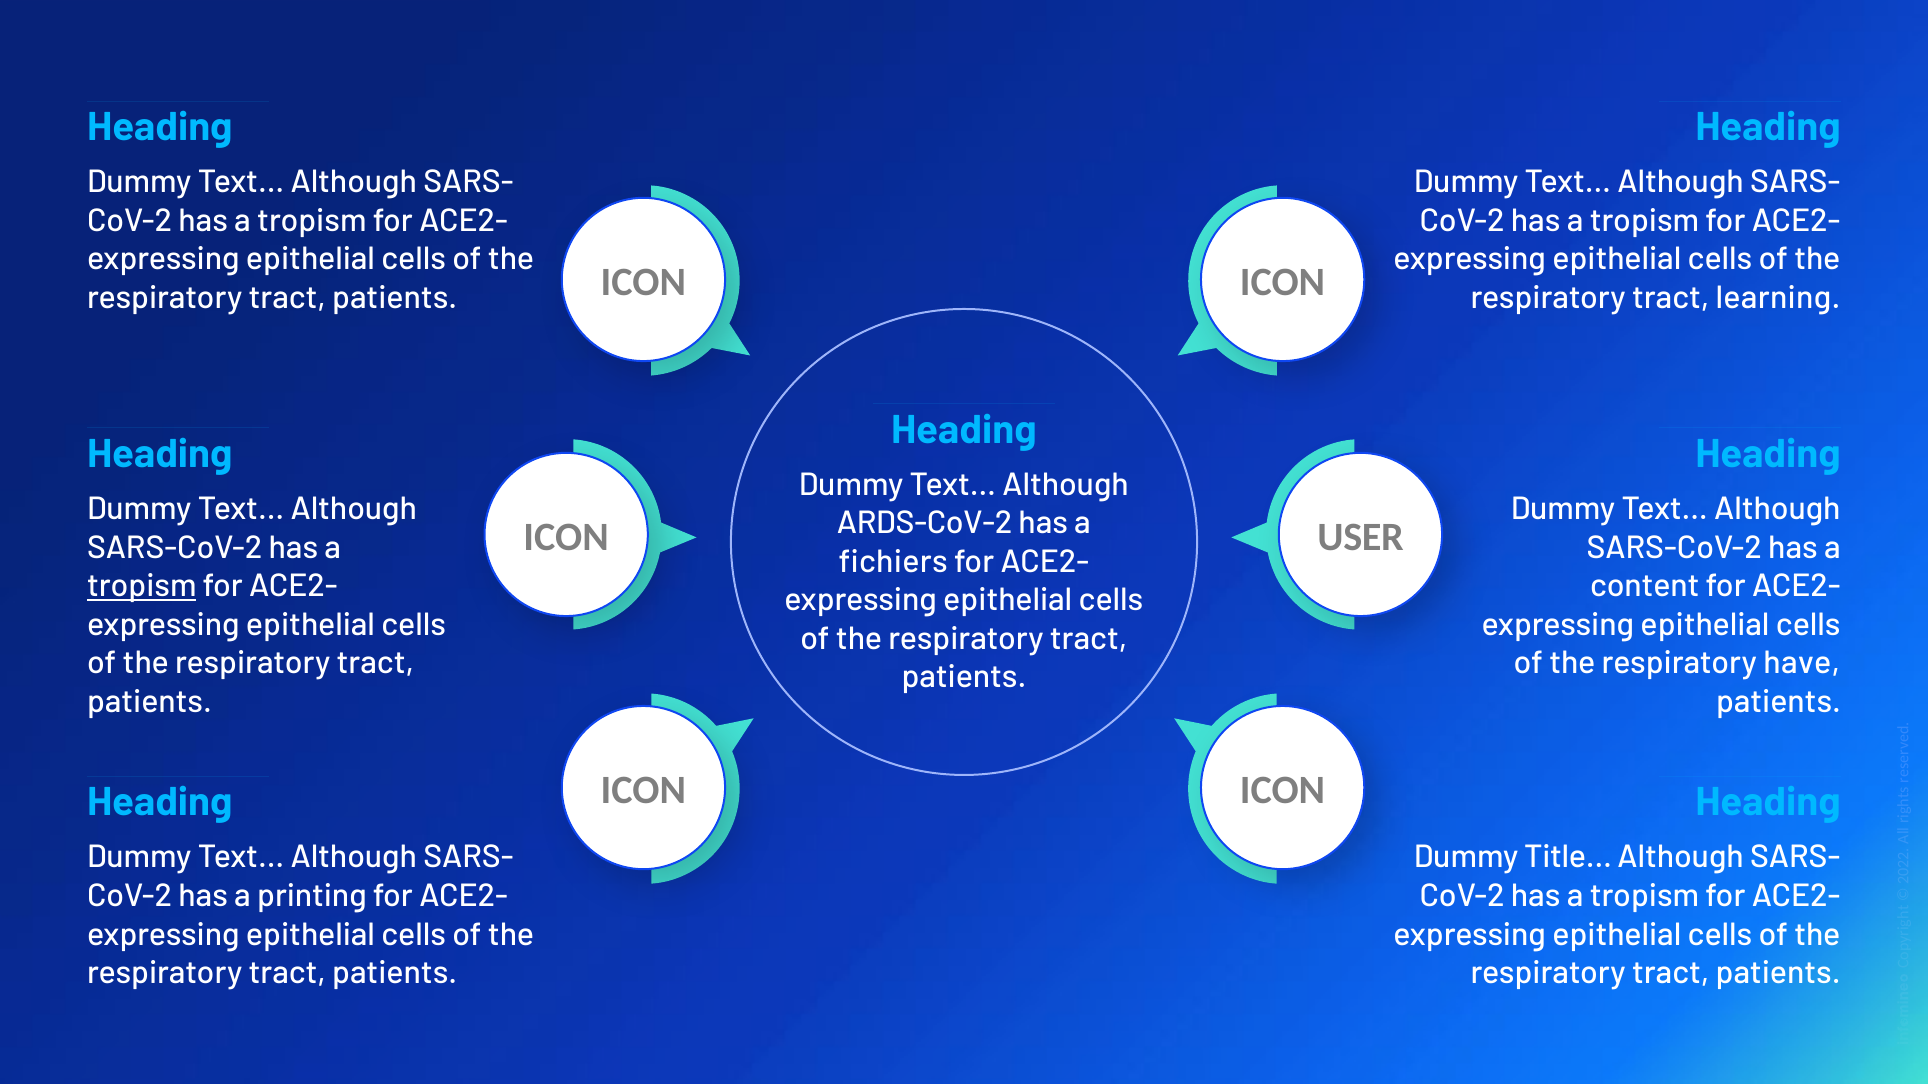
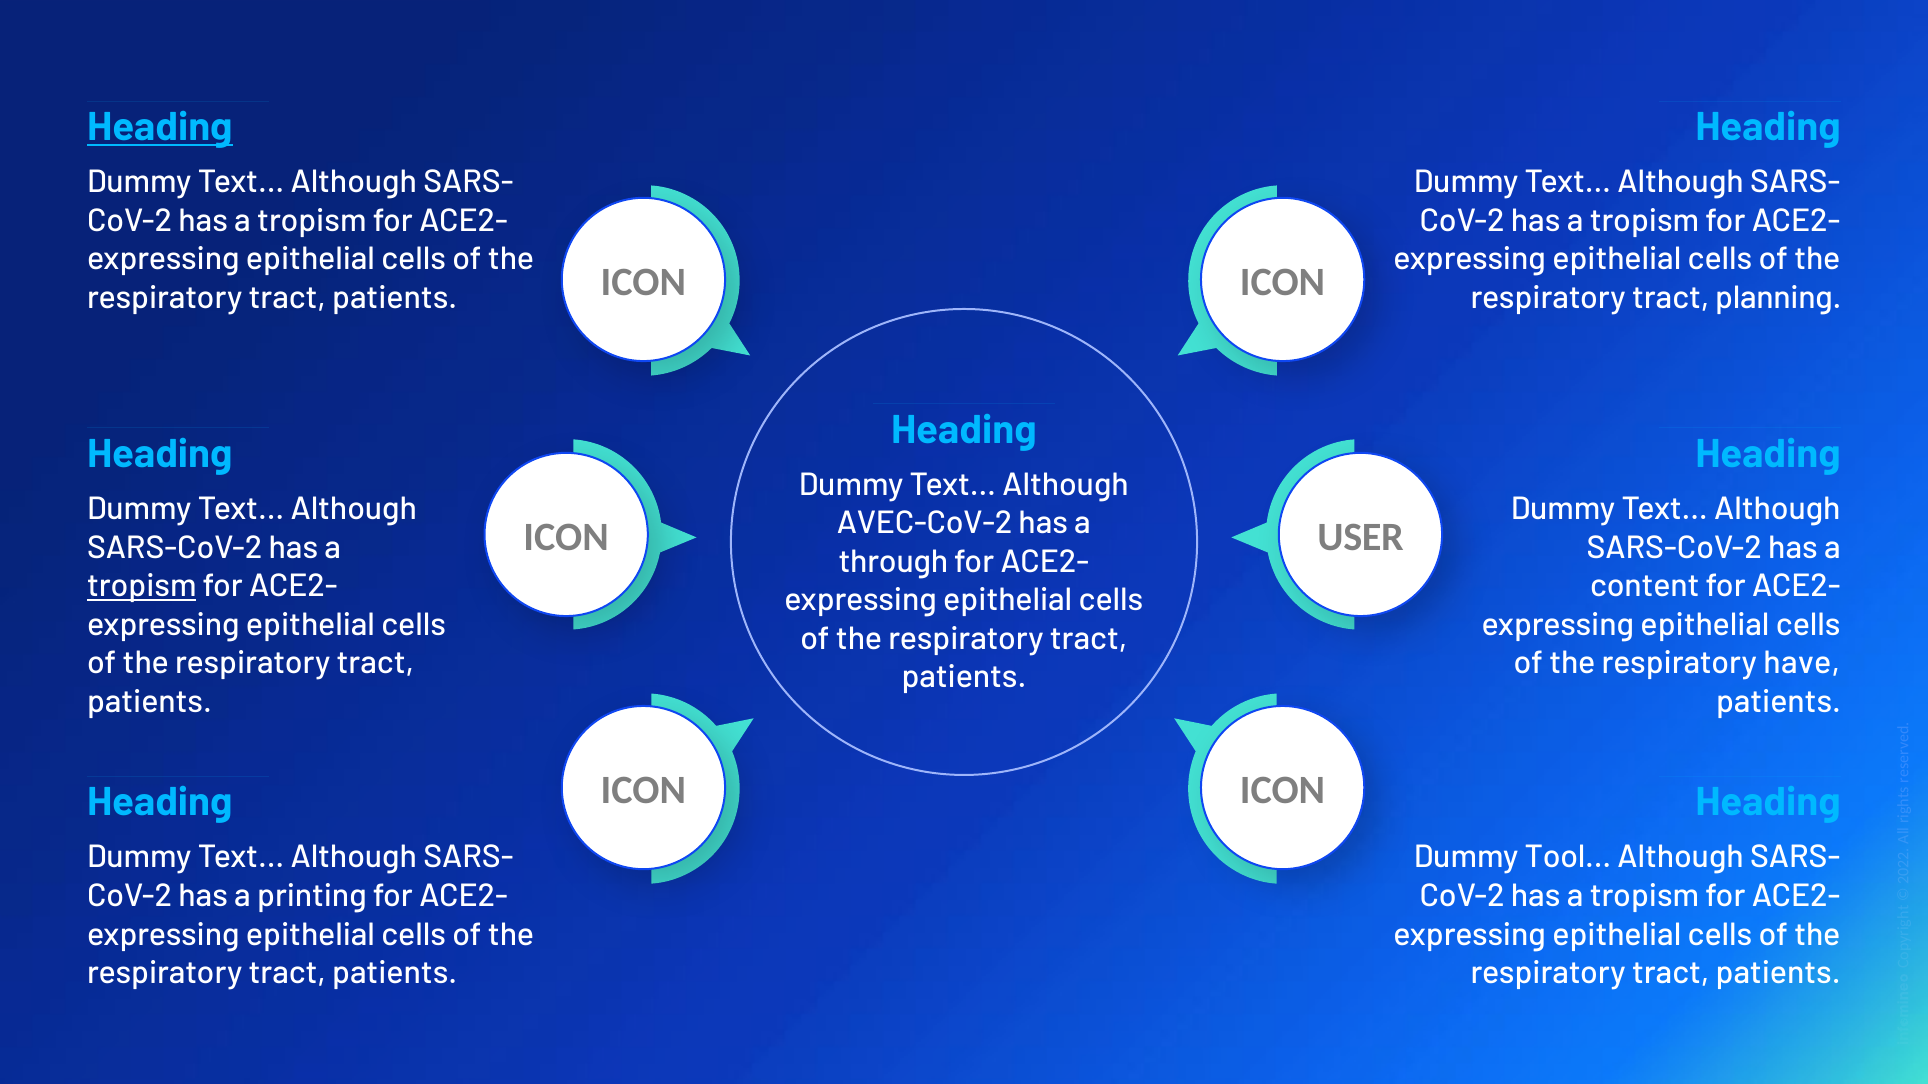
Heading at (160, 128) underline: none -> present
learning: learning -> planning
ARDS-CoV-2: ARDS-CoV-2 -> AVEC-CoV-2
fichiers: fichiers -> through
Title…: Title… -> Tool…
